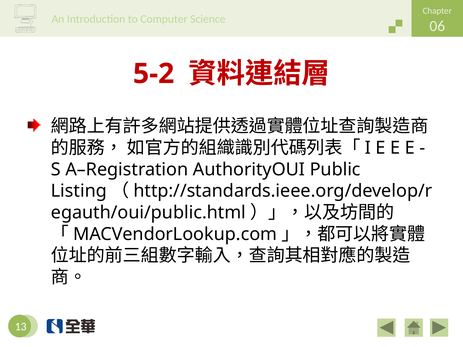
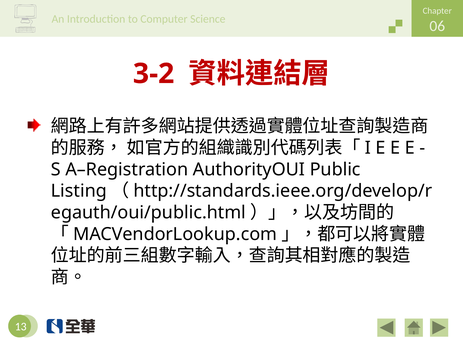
5-2: 5-2 -> 3-2
